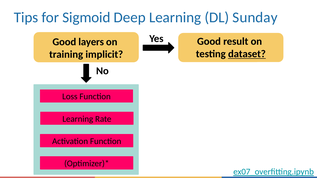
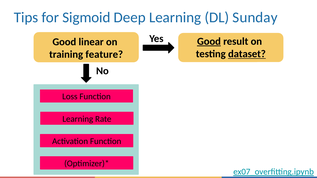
Good at (209, 41) underline: none -> present
layers: layers -> linear
implicit: implicit -> feature
